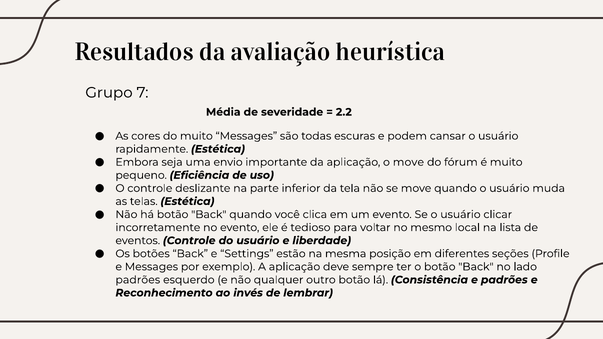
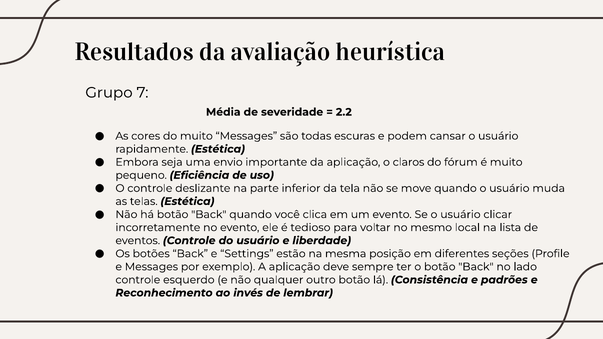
o move: move -> claros
padrões at (138, 280): padrões -> controle
